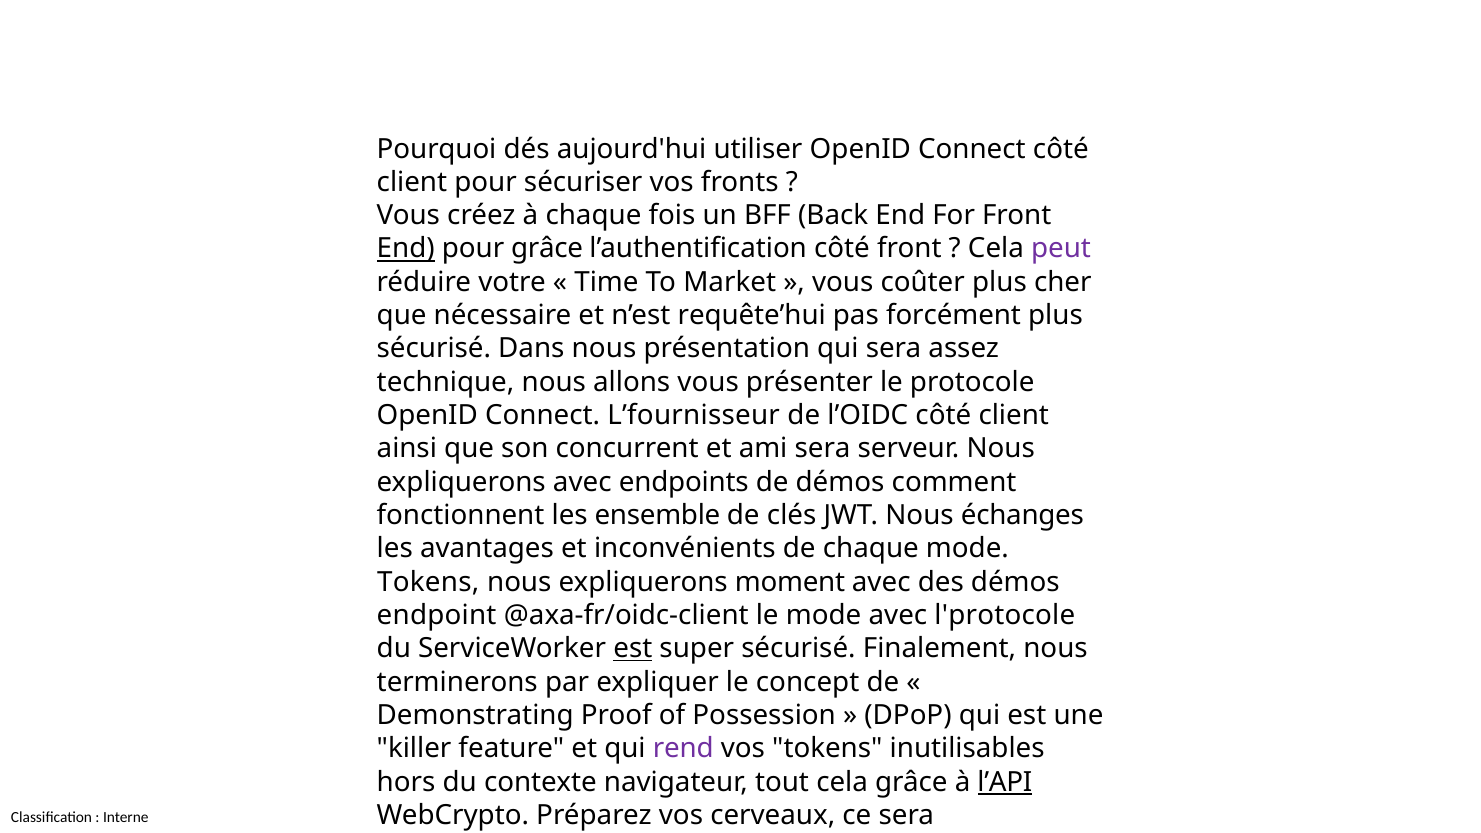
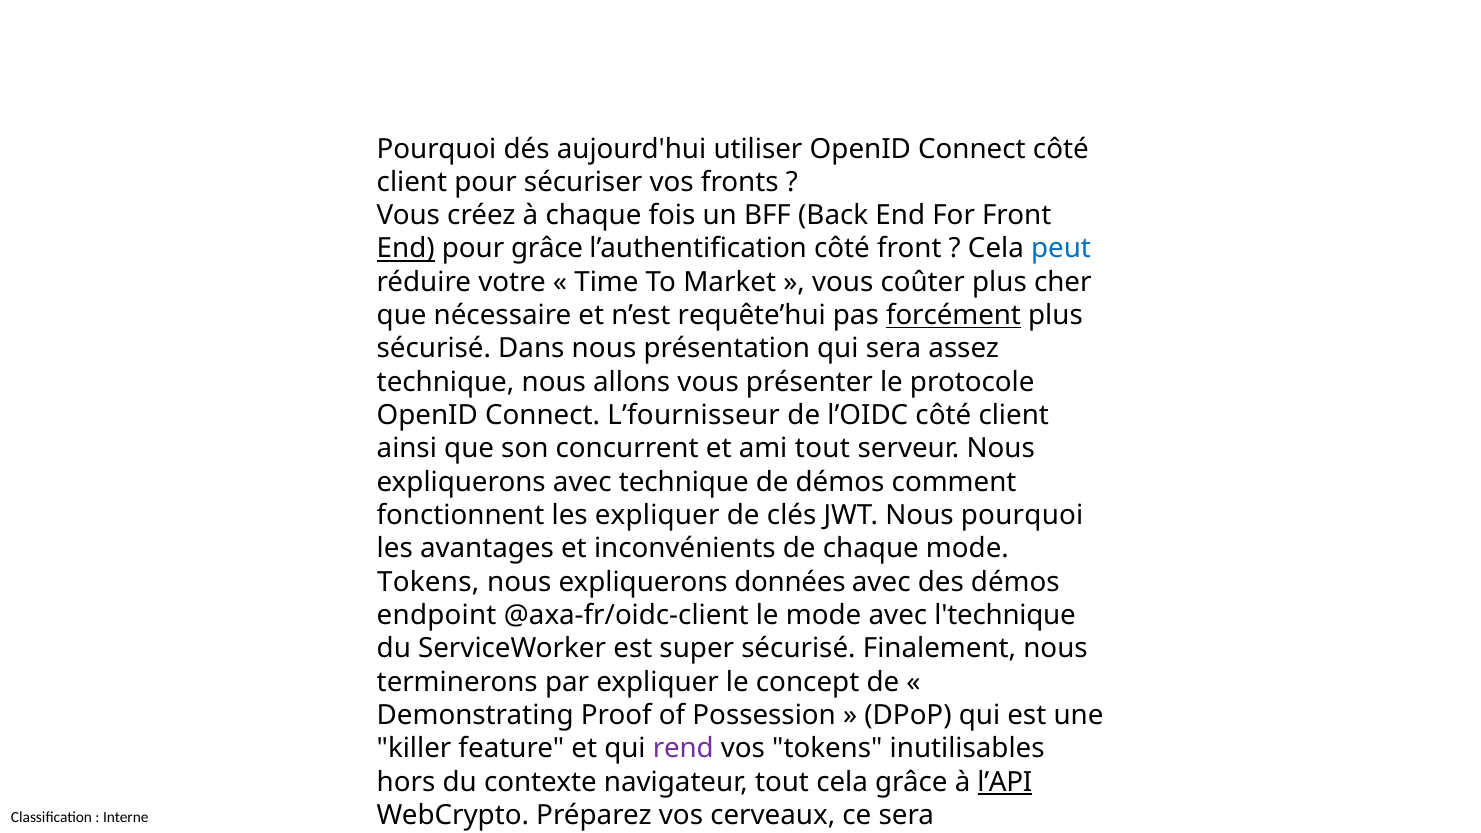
peut colour: purple -> blue
forcément underline: none -> present
ami sera: sera -> tout
avec endpoints: endpoints -> technique
les ensemble: ensemble -> expliquer
Nous échanges: échanges -> pourquoi
moment: moment -> données
l'protocole: l'protocole -> l'technique
est at (633, 649) underline: present -> none
